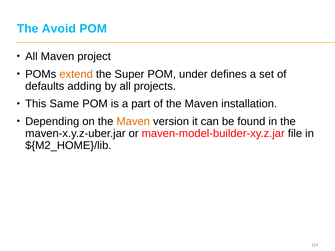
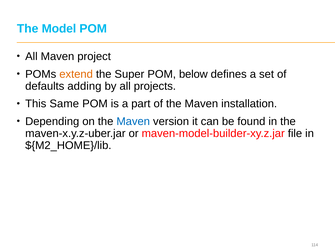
Avoid: Avoid -> Model
under: under -> below
Maven at (133, 122) colour: orange -> blue
